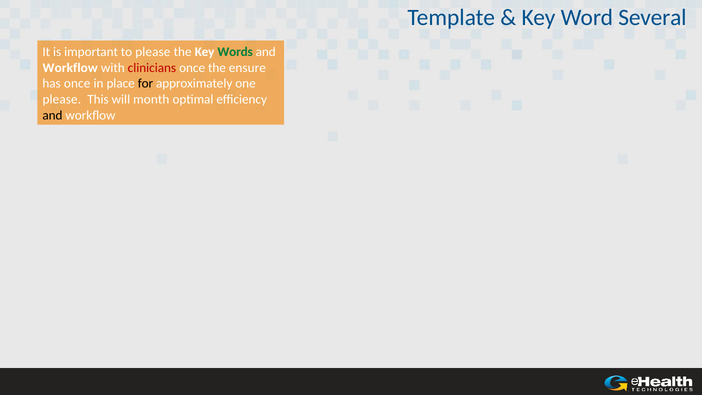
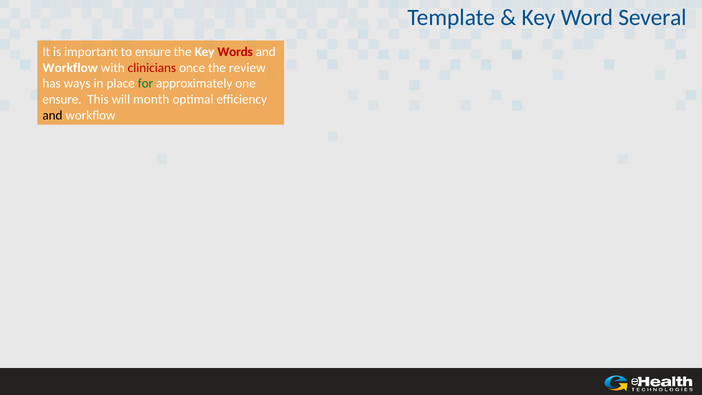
to please: please -> ensure
Words colour: green -> red
ensure: ensure -> review
has once: once -> ways
for colour: black -> green
please at (62, 99): please -> ensure
